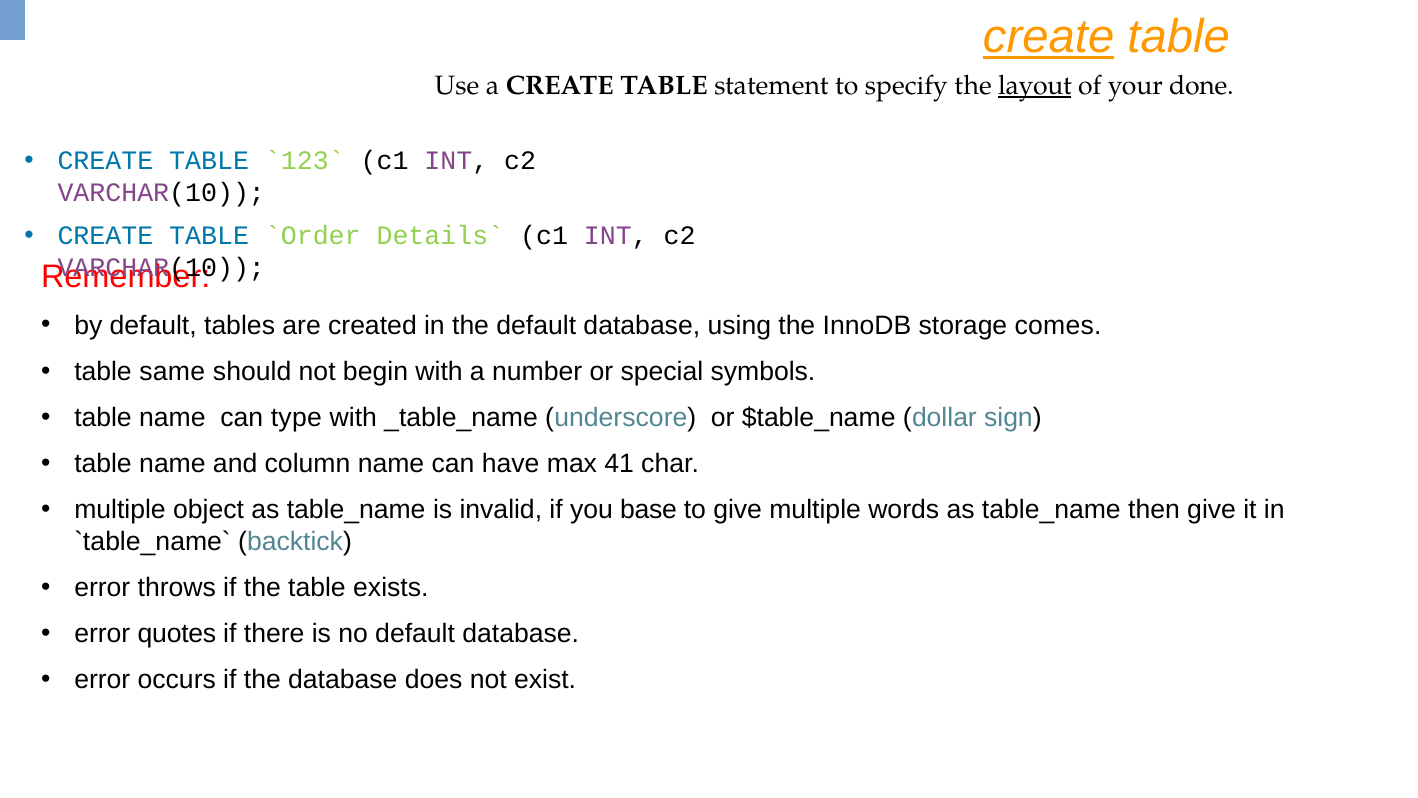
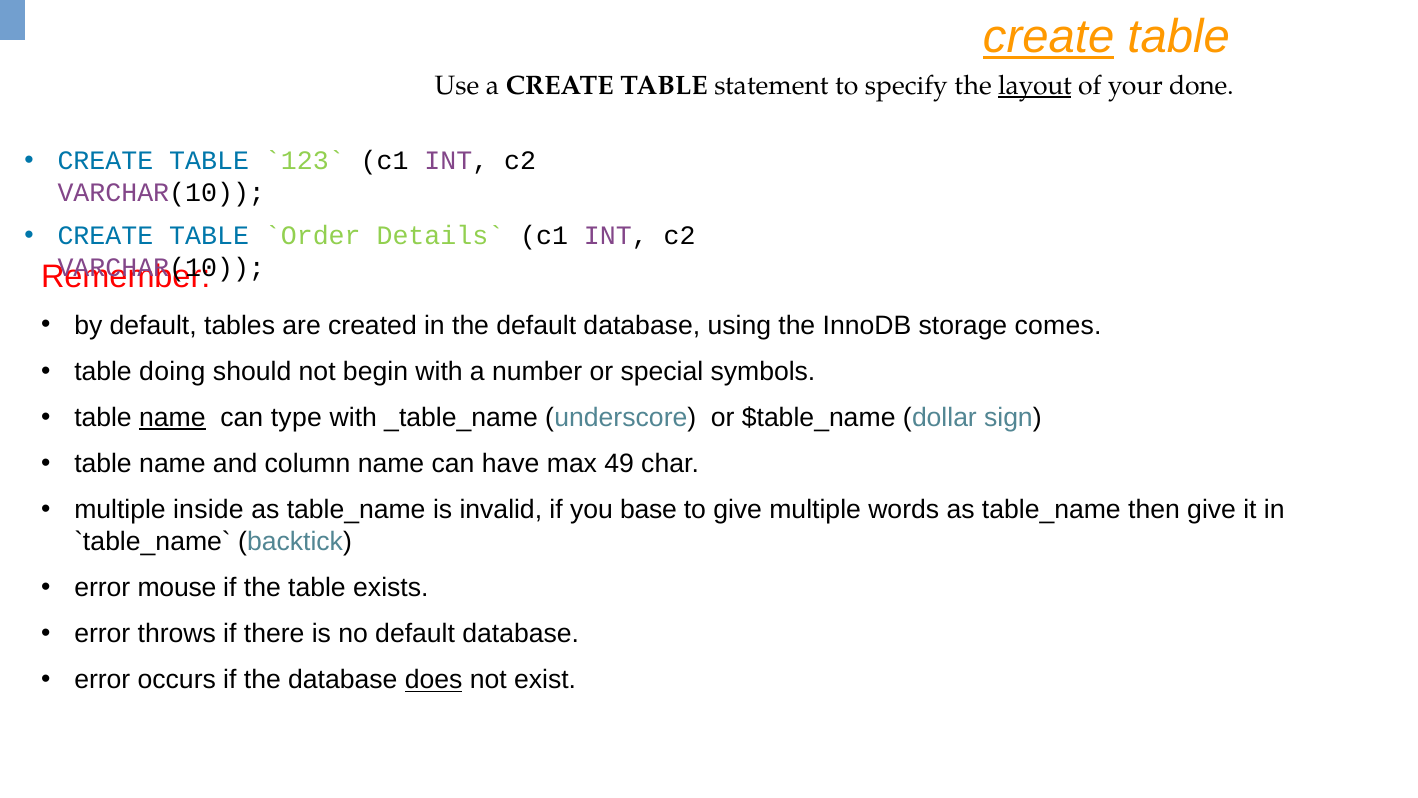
same: same -> doing
name at (172, 418) underline: none -> present
41: 41 -> 49
object: object -> inside
throws: throws -> mouse
quotes: quotes -> throws
does underline: none -> present
